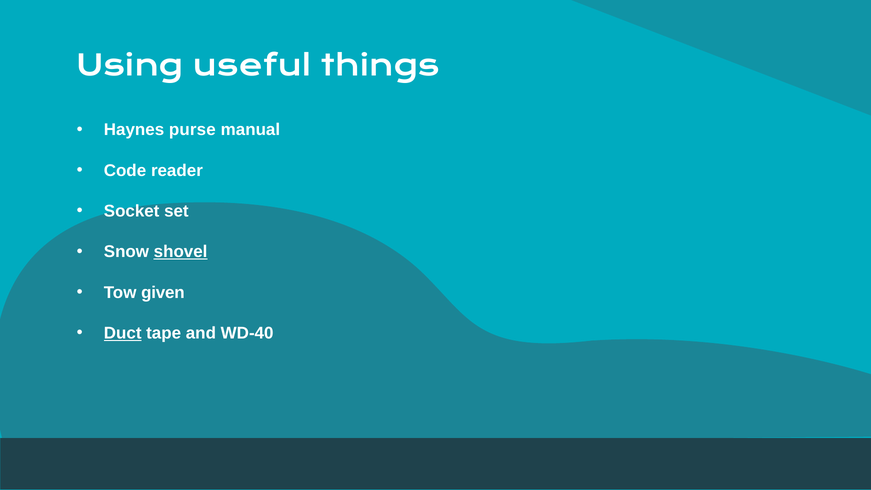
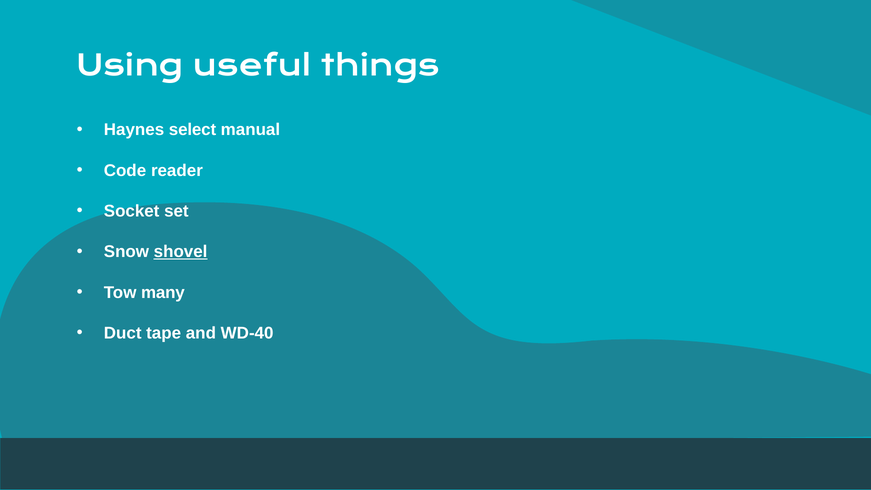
purse: purse -> select
given: given -> many
Duct underline: present -> none
